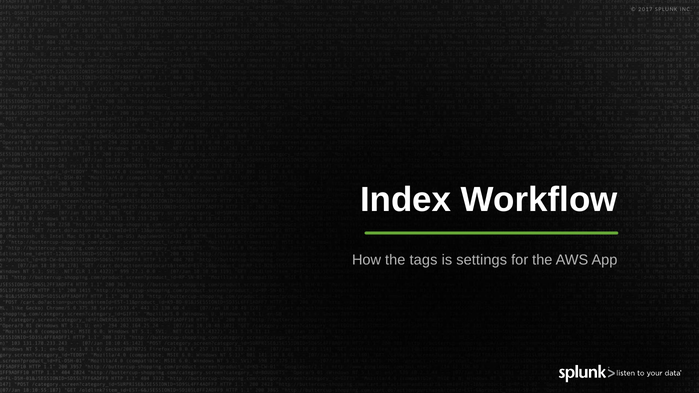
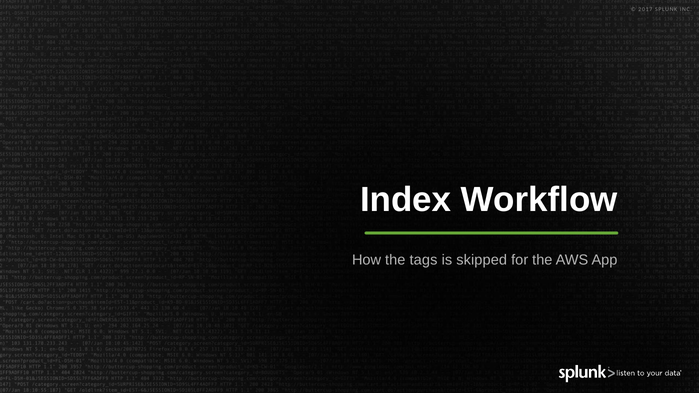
settings: settings -> skipped
